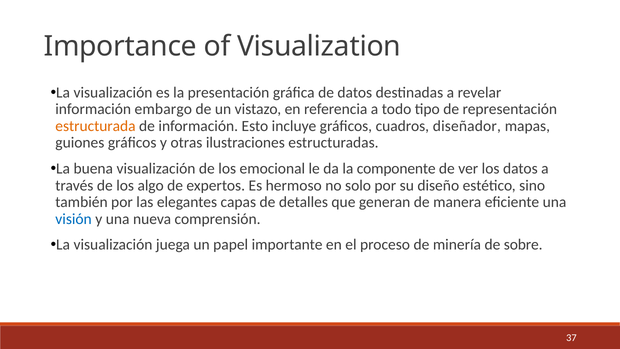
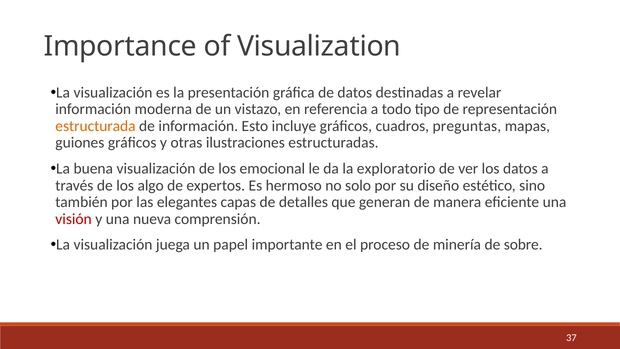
embargo: embargo -> moderna
diseñador: diseñador -> preguntas
componente: componente -> exploratorio
visión colour: blue -> red
